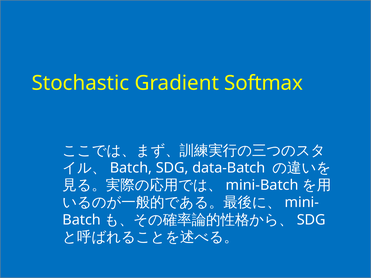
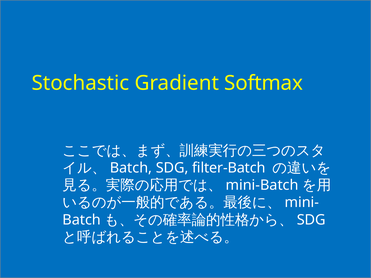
data-Batch: data-Batch -> filter-Batch
